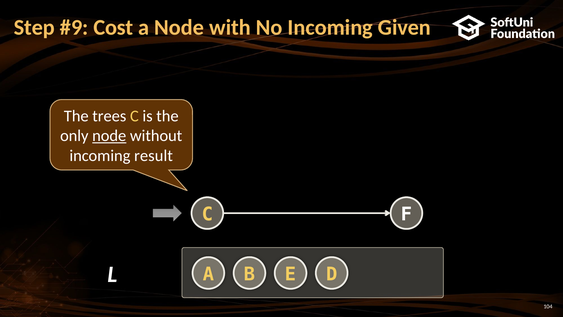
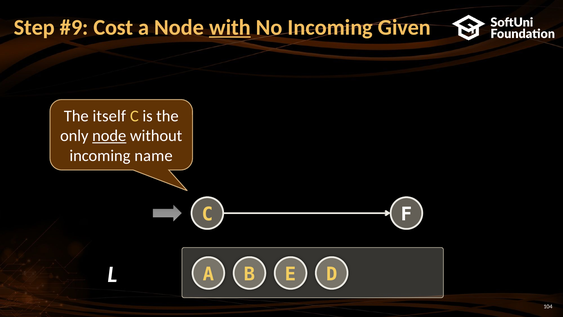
with underline: none -> present
trees: trees -> itself
result: result -> name
